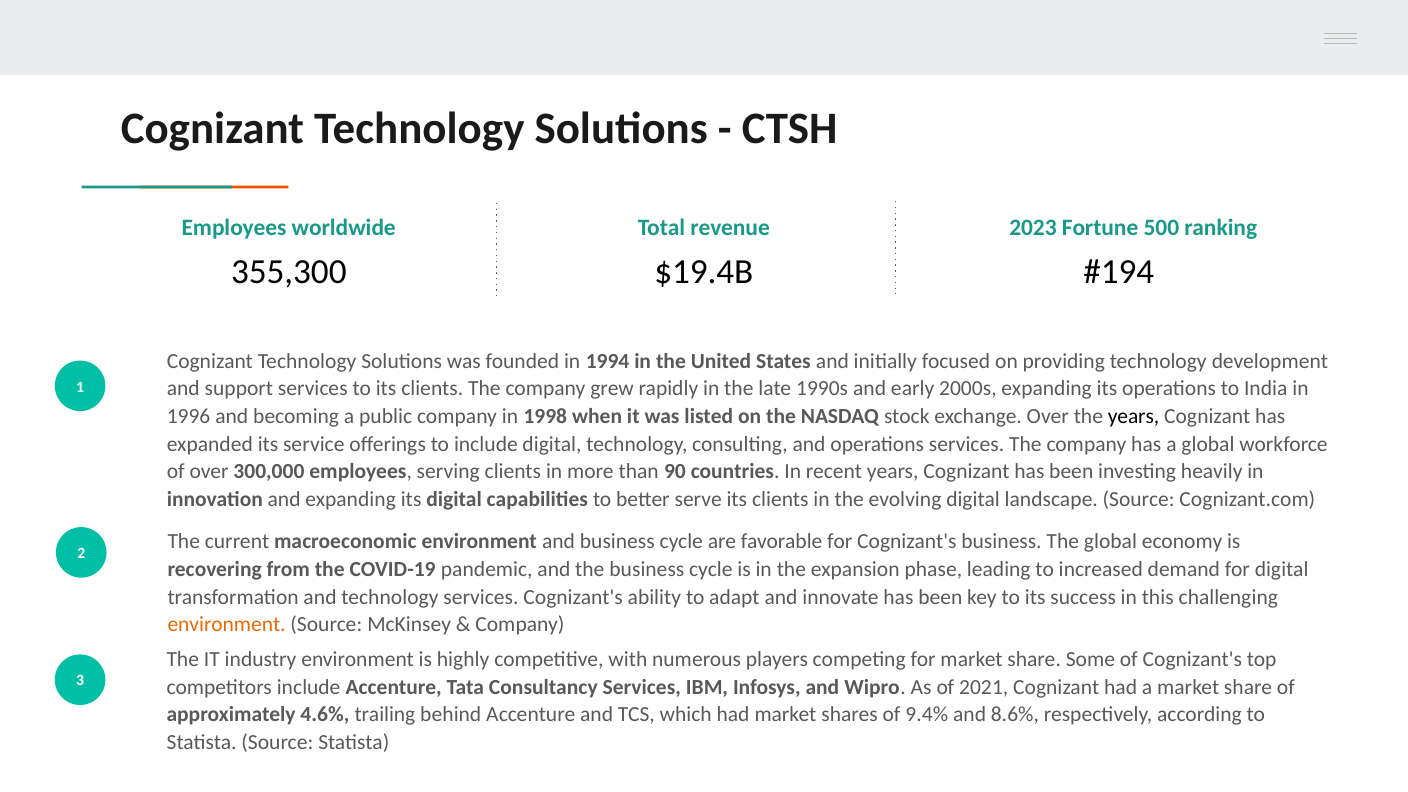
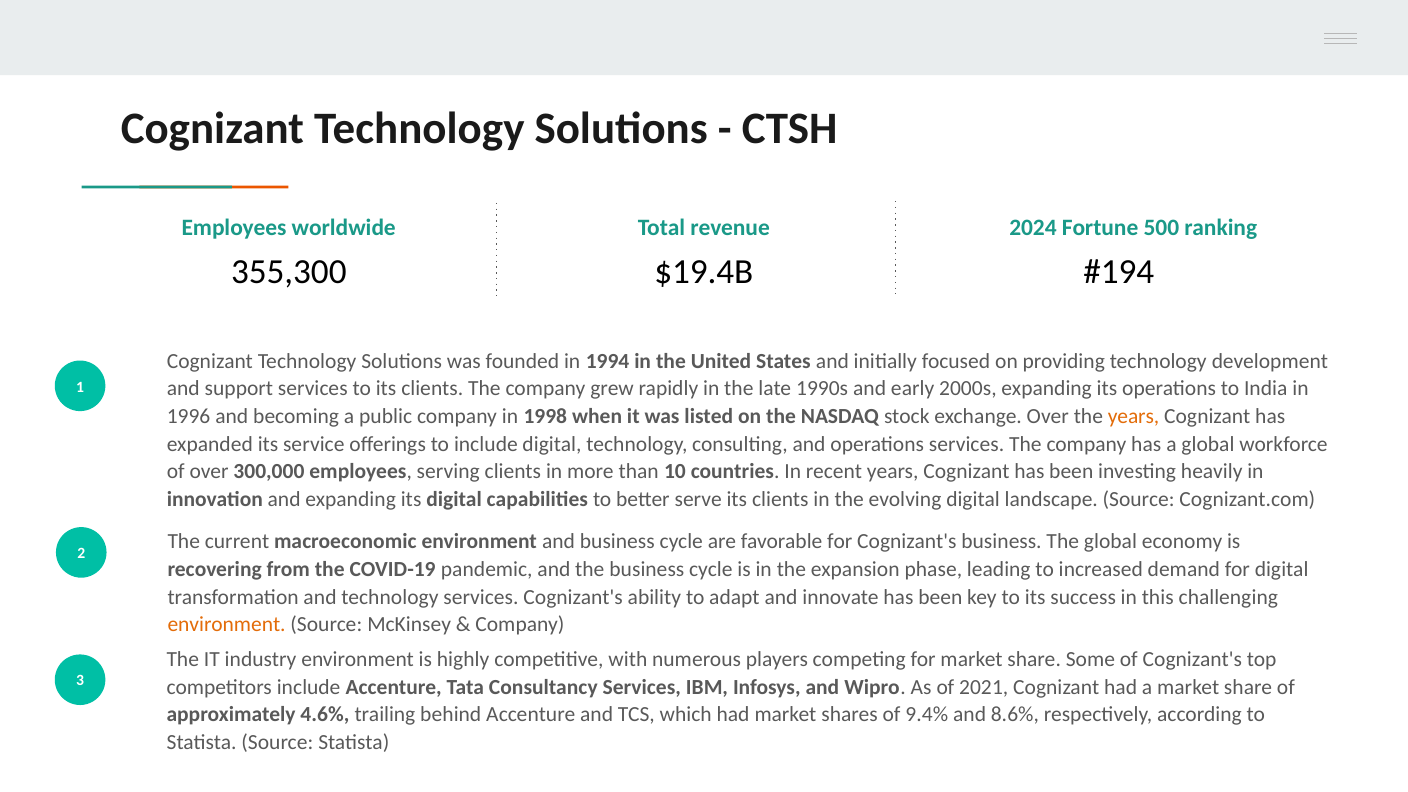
2023: 2023 -> 2024
years at (1134, 416) colour: black -> orange
90: 90 -> 10
